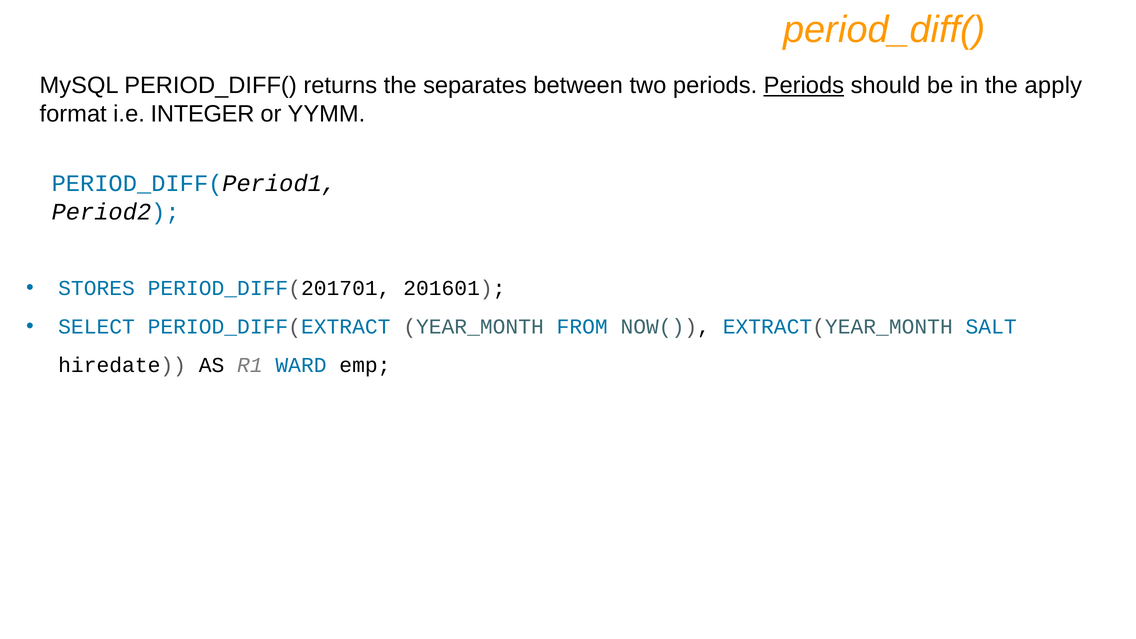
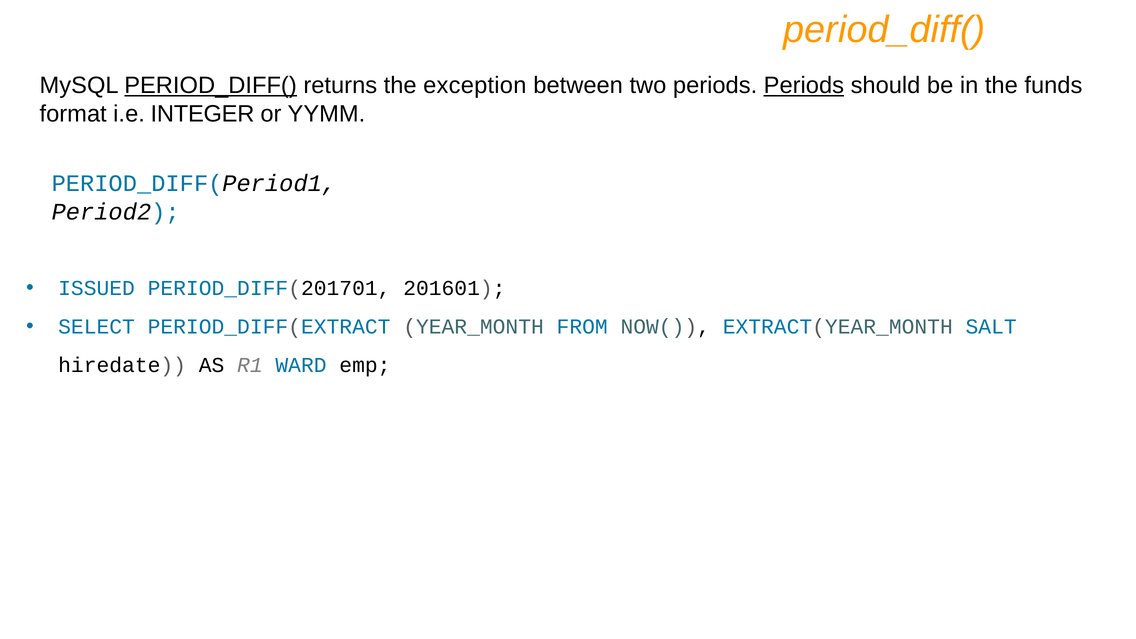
PERIOD_DIFF( at (211, 86) underline: none -> present
separates: separates -> exception
apply: apply -> funds
STORES: STORES -> ISSUED
